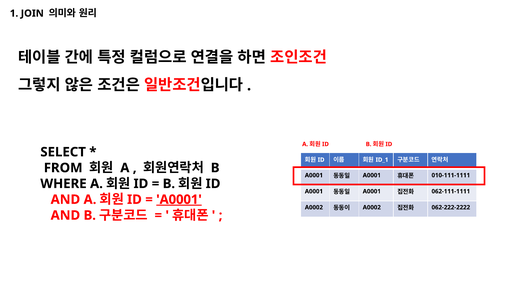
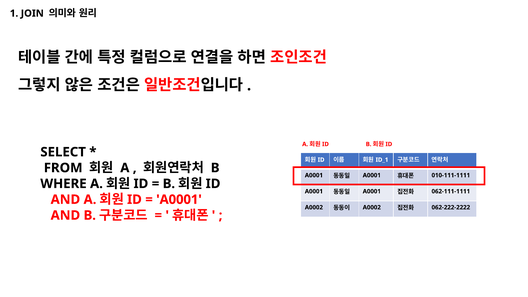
A0001 at (179, 200) underline: present -> none
